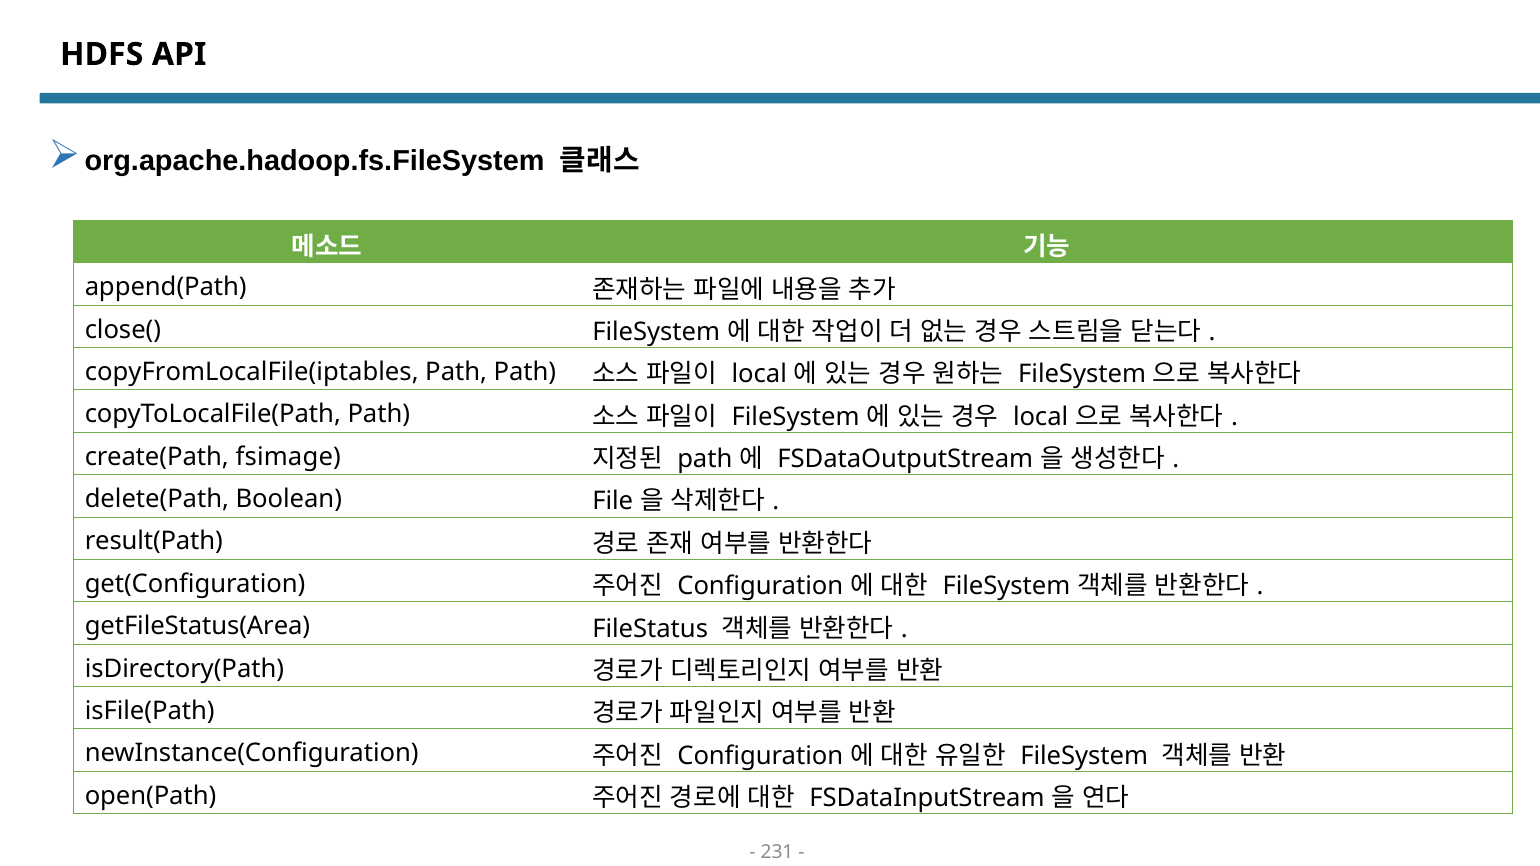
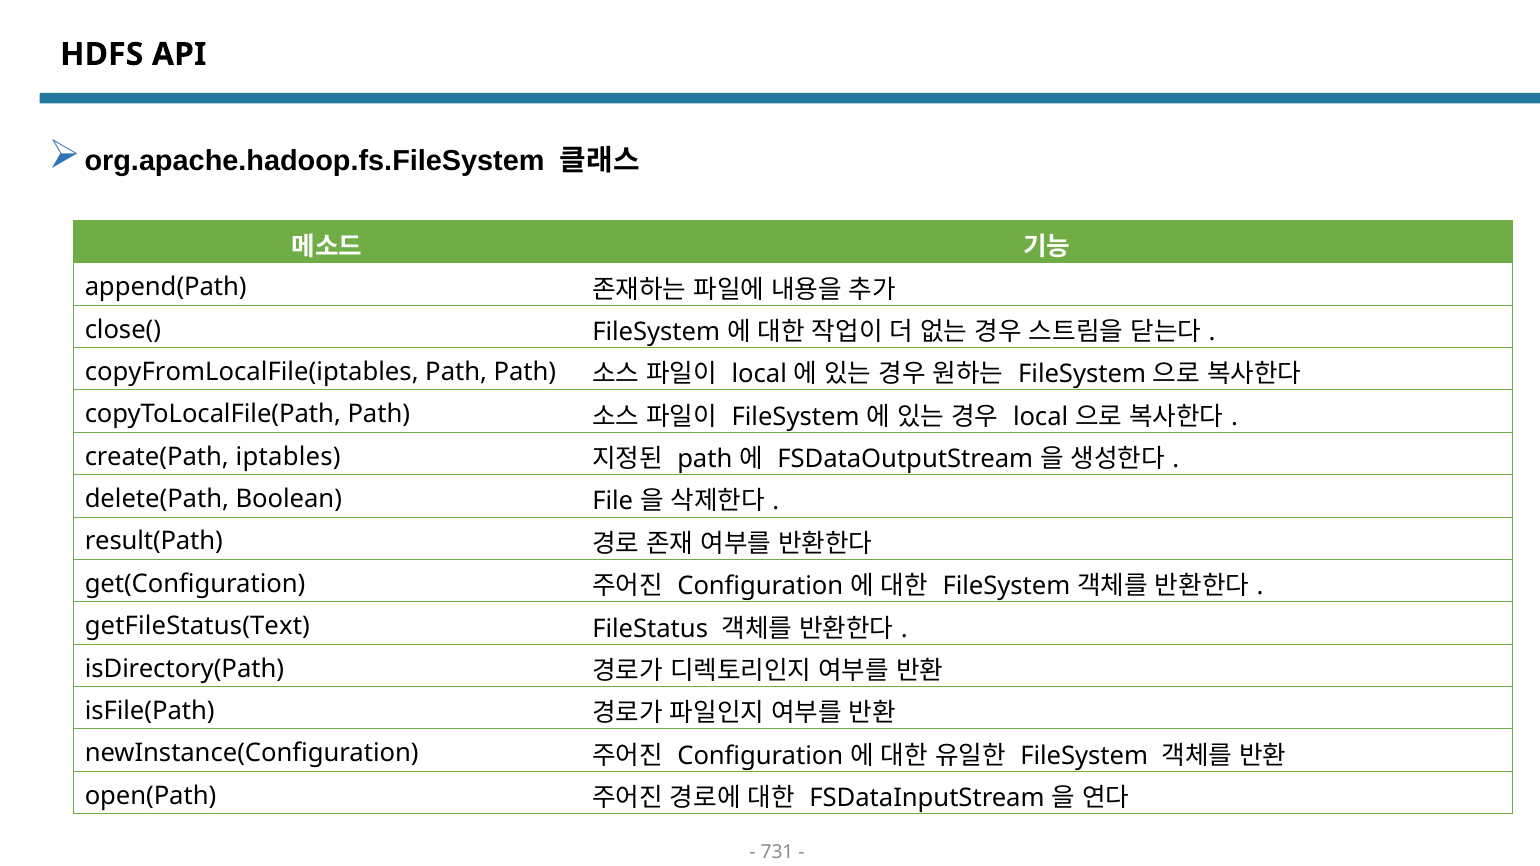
fsimage: fsimage -> iptables
getFileStatus(Area: getFileStatus(Area -> getFileStatus(Text
231: 231 -> 731
